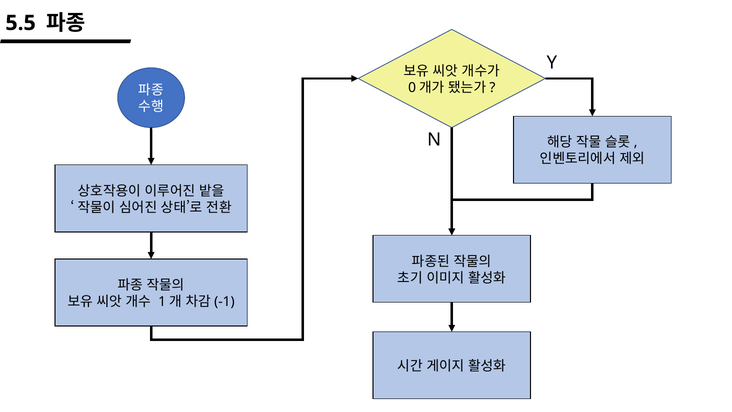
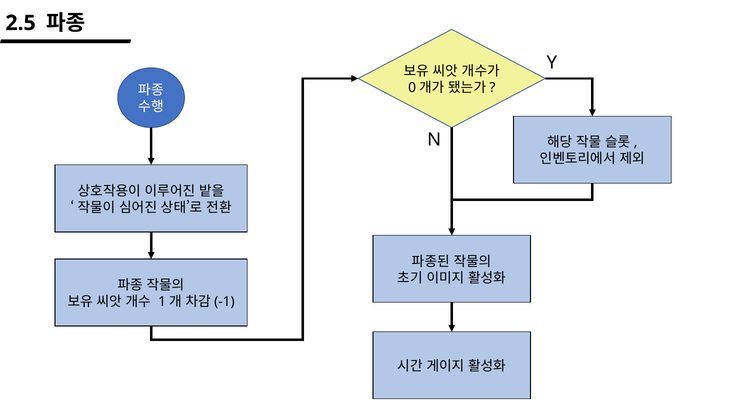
5.5: 5.5 -> 2.5
